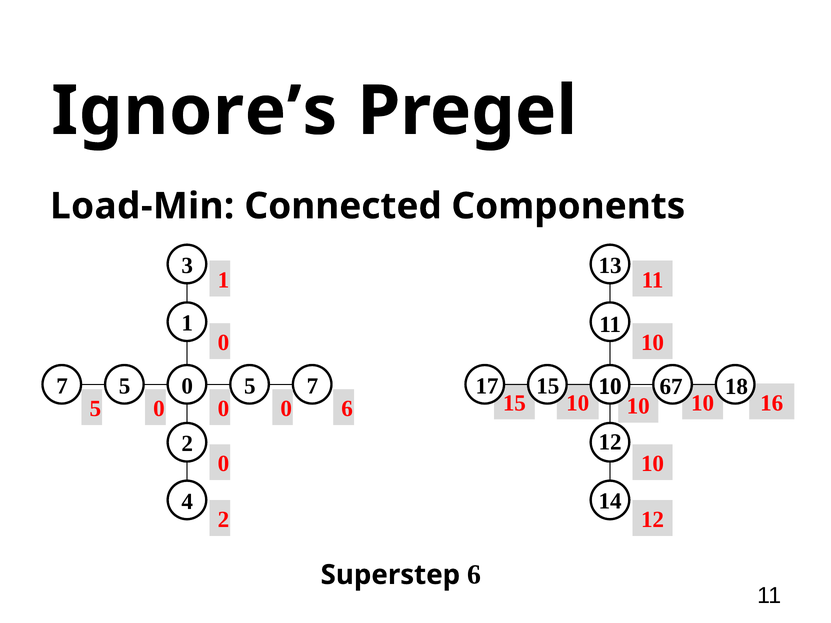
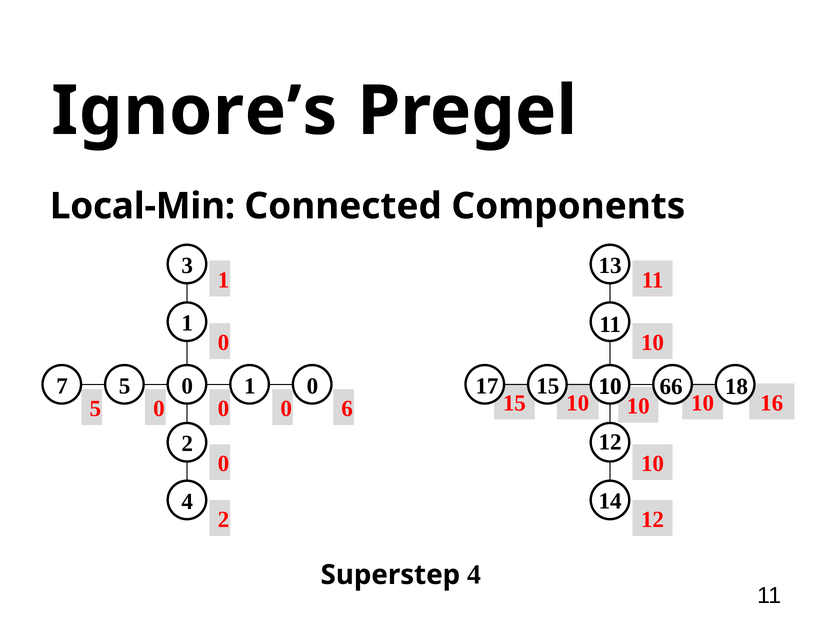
Load-Min: Load-Min -> Local-Min
5 5: 5 -> 1
7 7: 7 -> 0
67: 67 -> 66
Superstep 6: 6 -> 4
